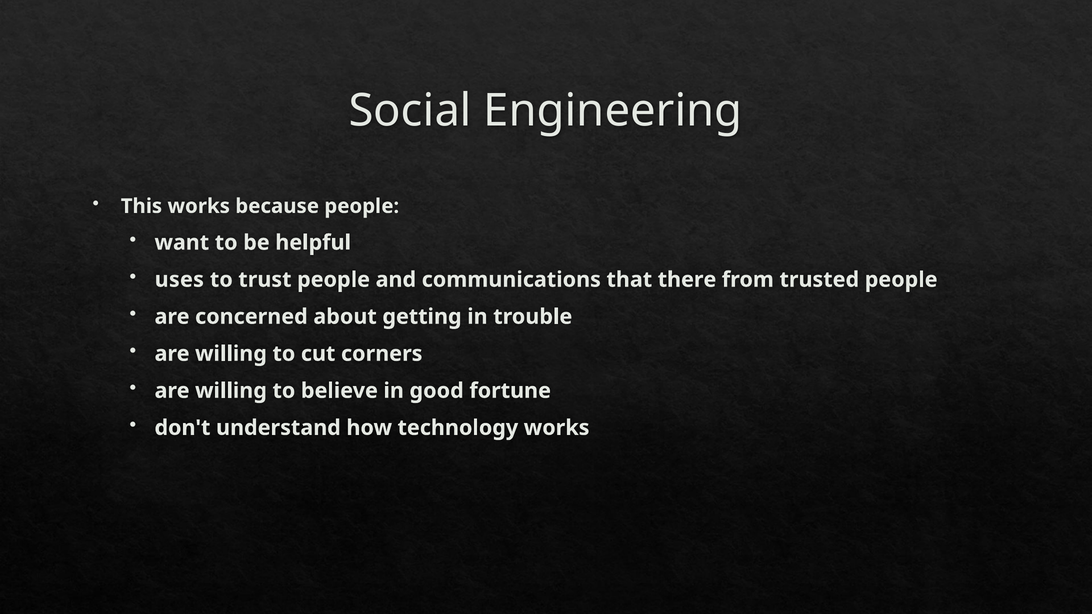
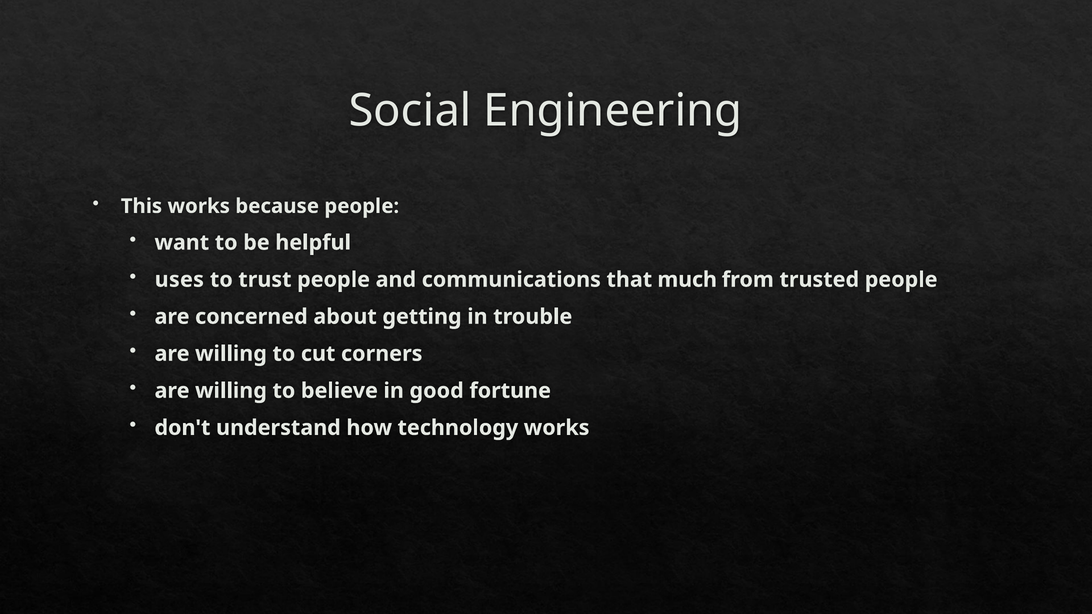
there: there -> much
